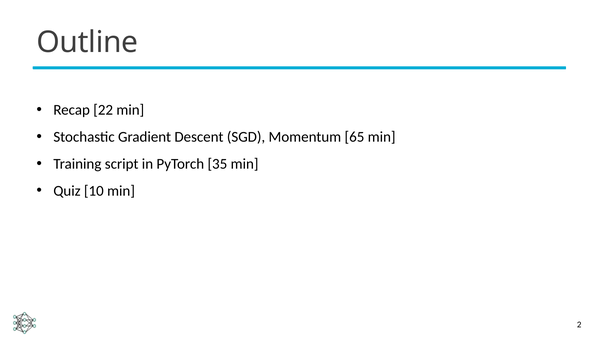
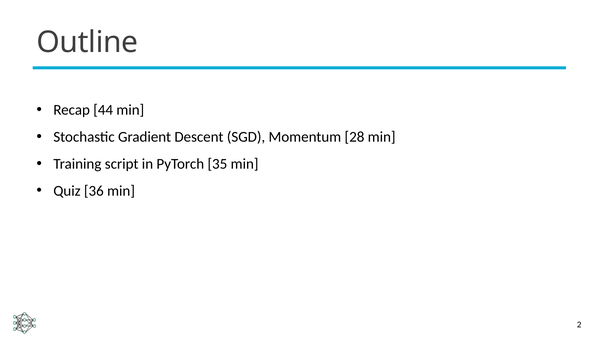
22: 22 -> 44
65: 65 -> 28
10: 10 -> 36
